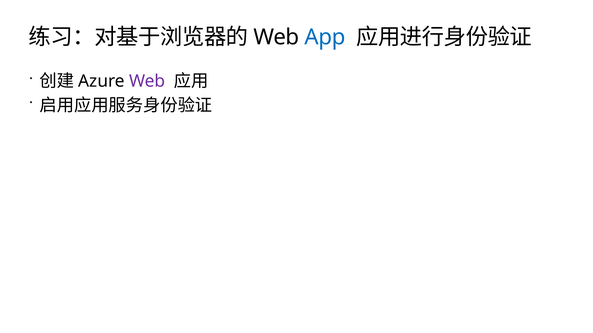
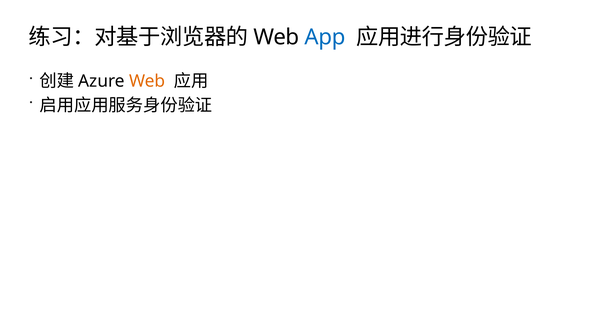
Web at (147, 81) colour: purple -> orange
